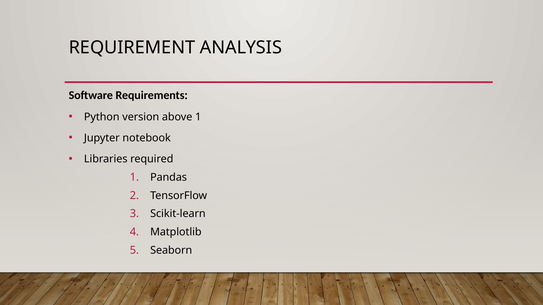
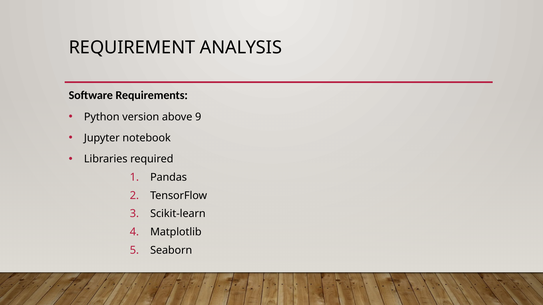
above 1: 1 -> 9
